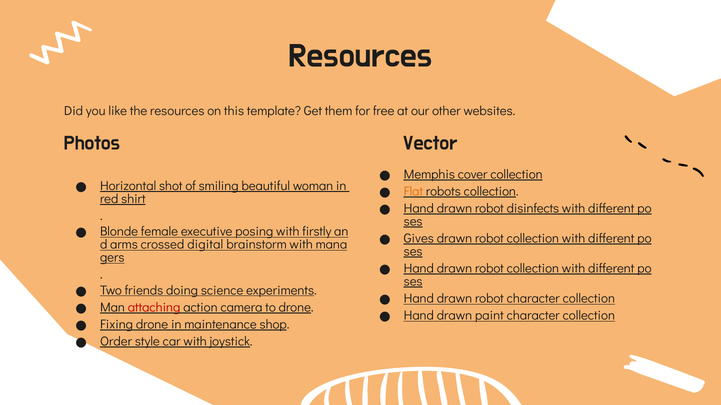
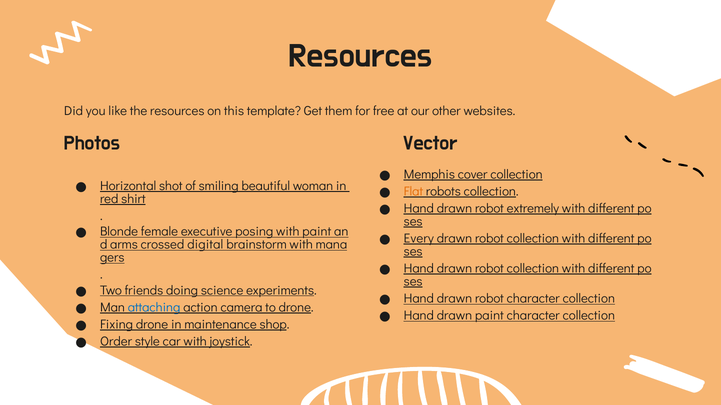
disinfects: disinfects -> extremely
with firstly: firstly -> paint
Gives: Gives -> Every
attaching colour: red -> blue
